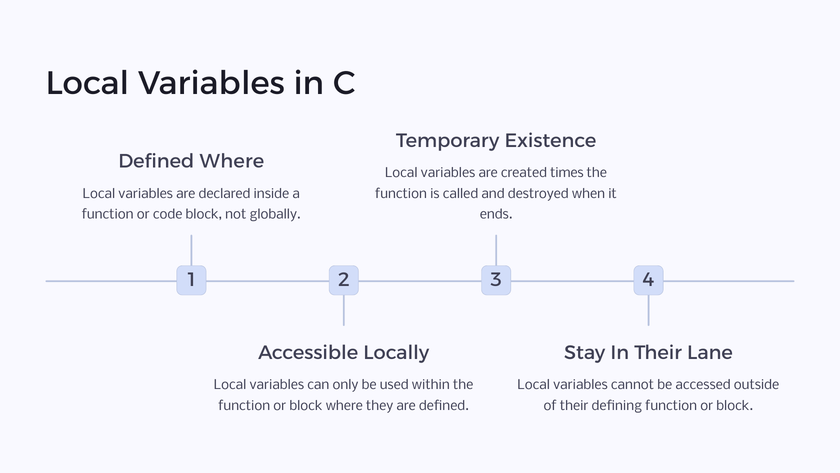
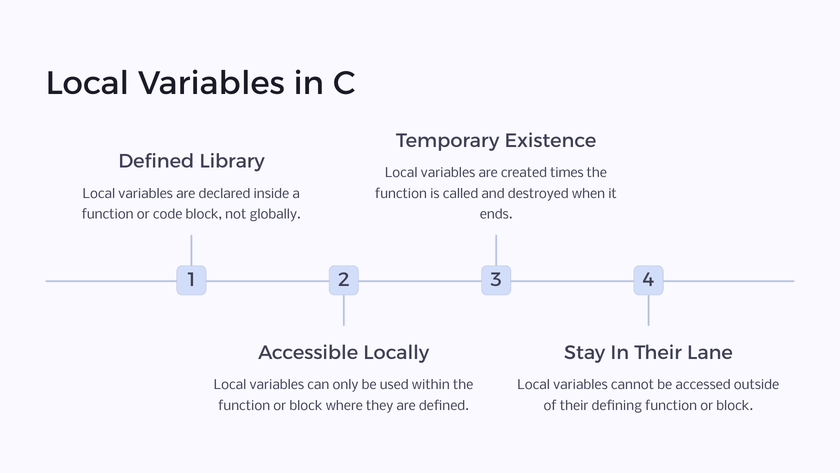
Defined Where: Where -> Library
